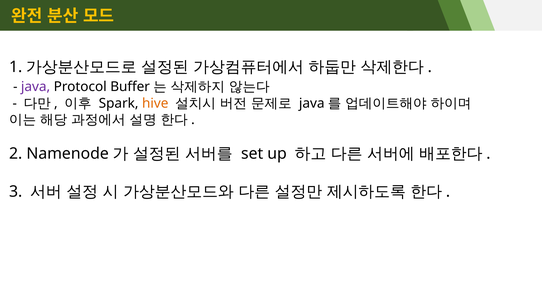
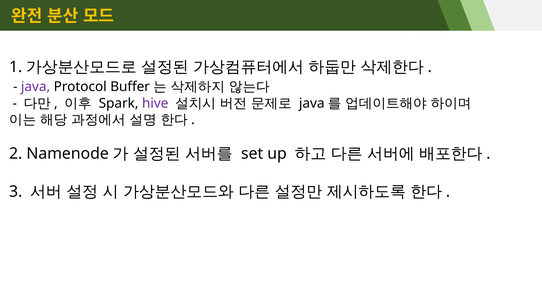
hive colour: orange -> purple
